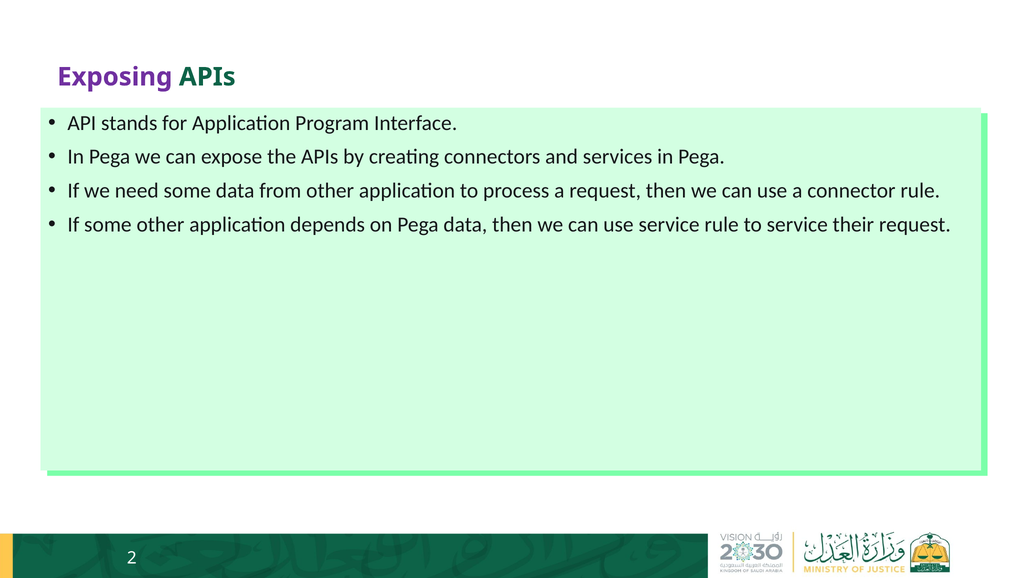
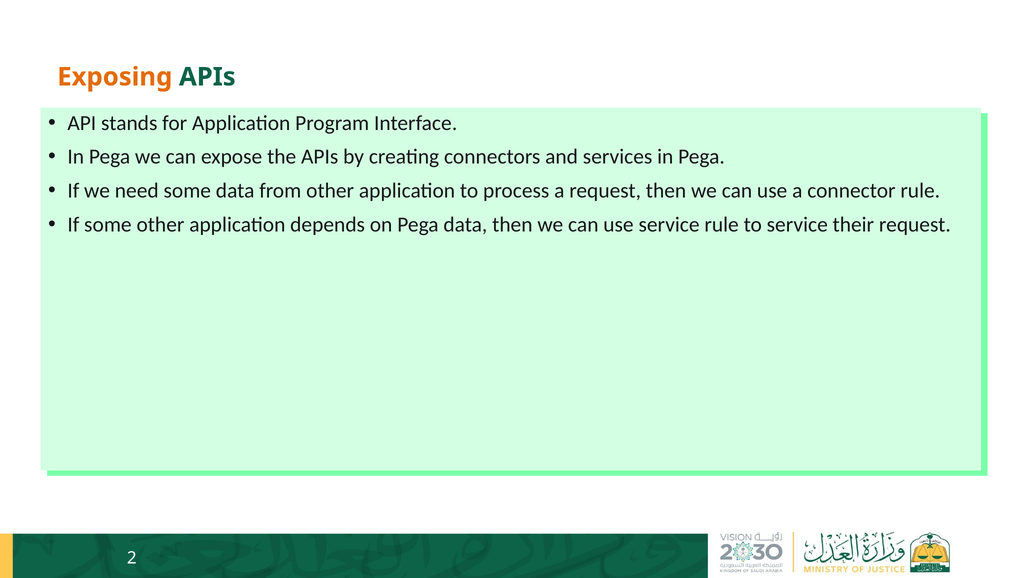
Exposing colour: purple -> orange
